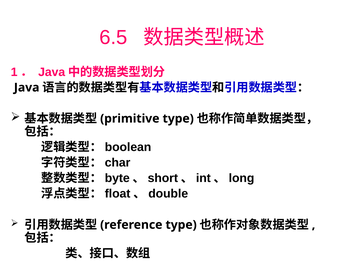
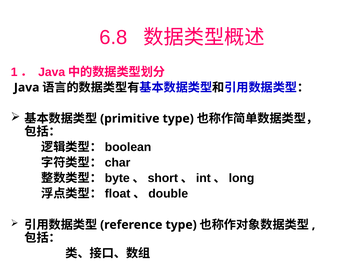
6.5: 6.5 -> 6.8
